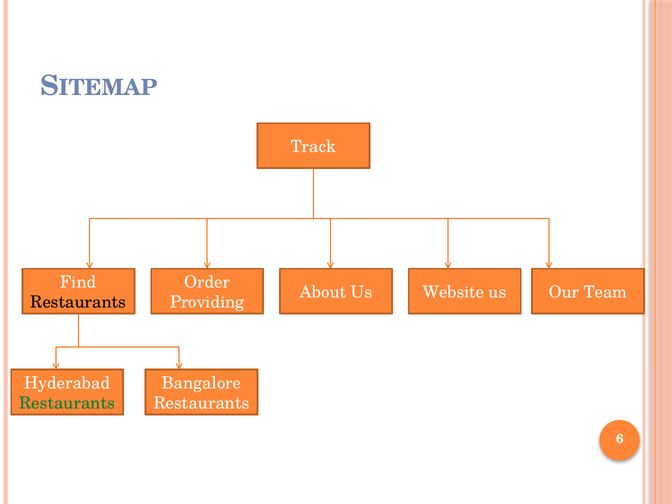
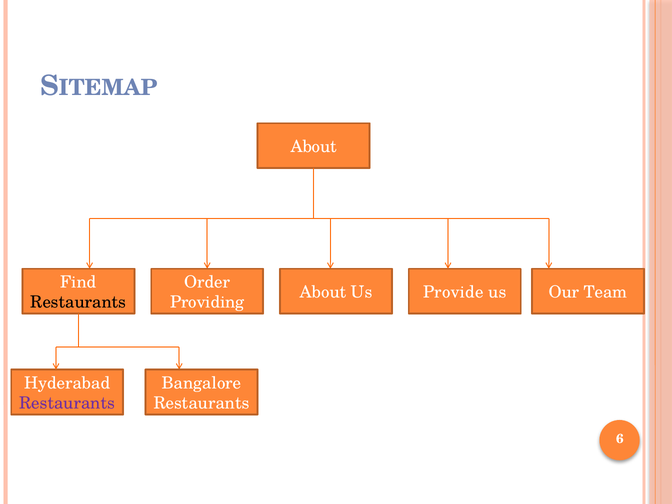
Track at (314, 147): Track -> About
Website: Website -> Provide
Restaurants at (67, 403) colour: green -> purple
